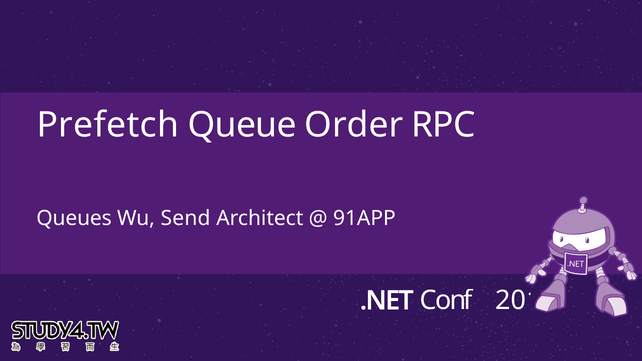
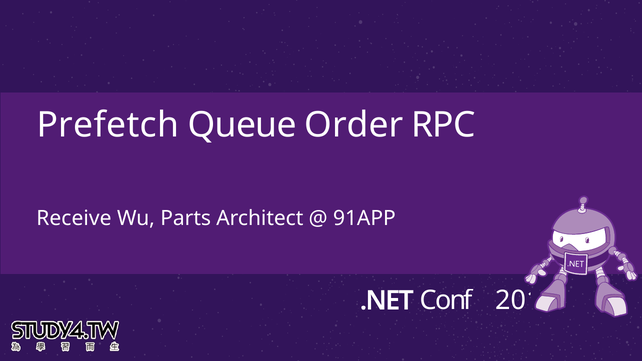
Queues: Queues -> Receive
Send: Send -> Parts
